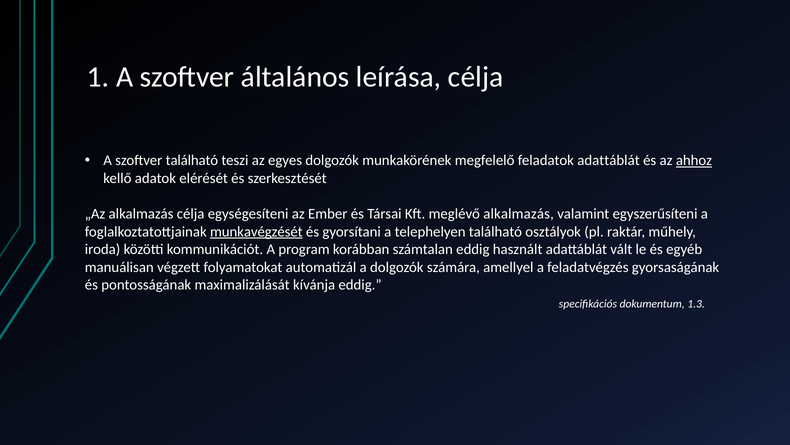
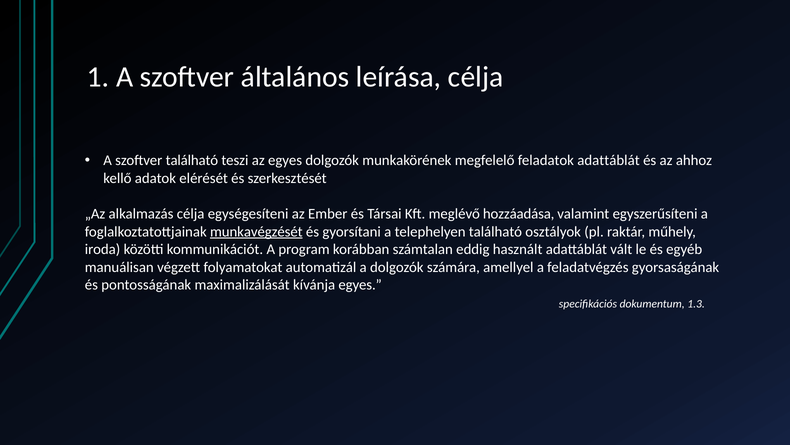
ahhoz underline: present -> none
meglévő alkalmazás: alkalmazás -> hozzáadása
kívánja eddig: eddig -> egyes
